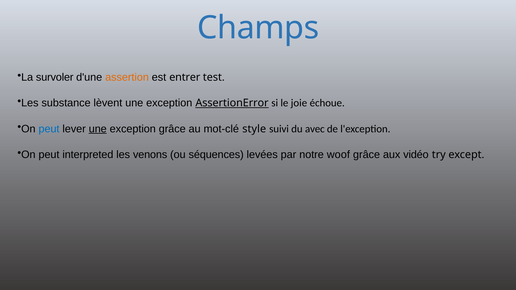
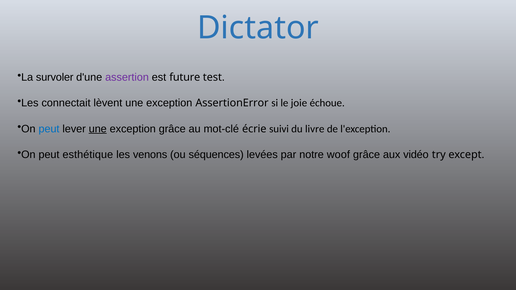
Champs: Champs -> Dictator
assertion colour: orange -> purple
entrer: entrer -> future
substance: substance -> connectait
AssertionError underline: present -> none
style: style -> écrie
avec: avec -> livre
interpreted: interpreted -> esthétique
